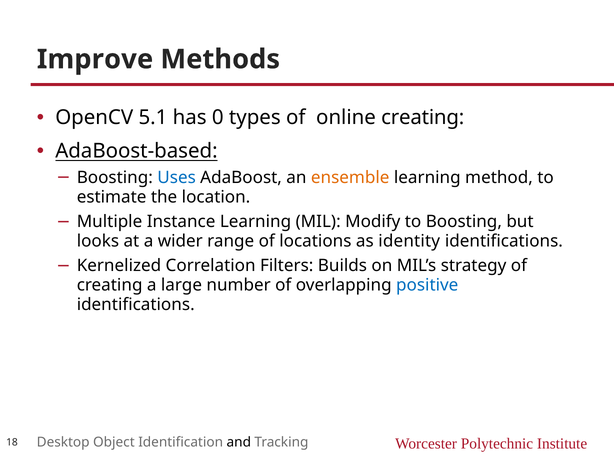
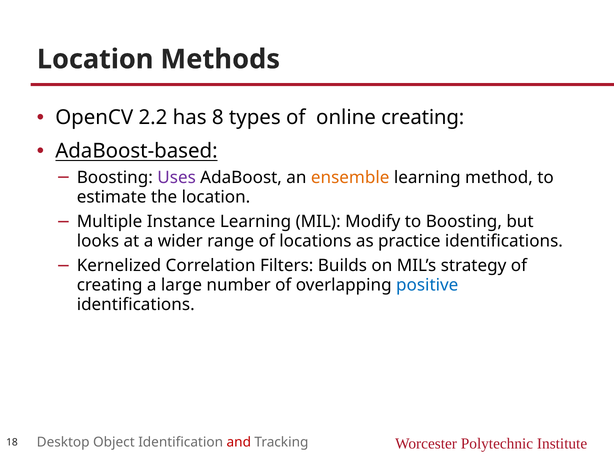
Improve at (95, 59): Improve -> Location
5.1: 5.1 -> 2.2
0: 0 -> 8
Uses colour: blue -> purple
identity: identity -> practice
and colour: black -> red
